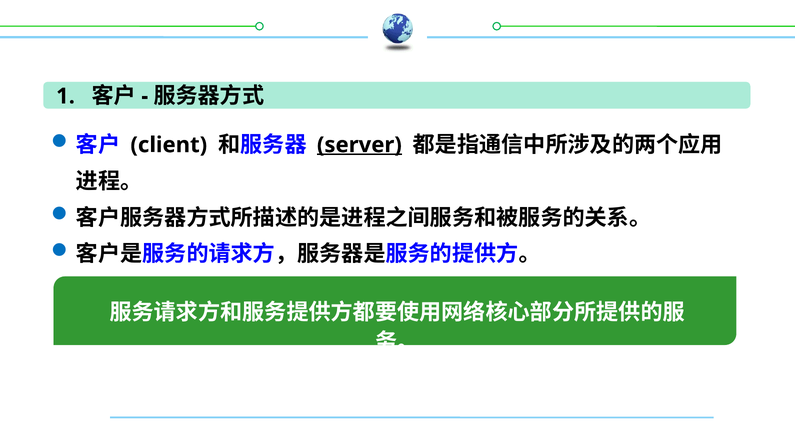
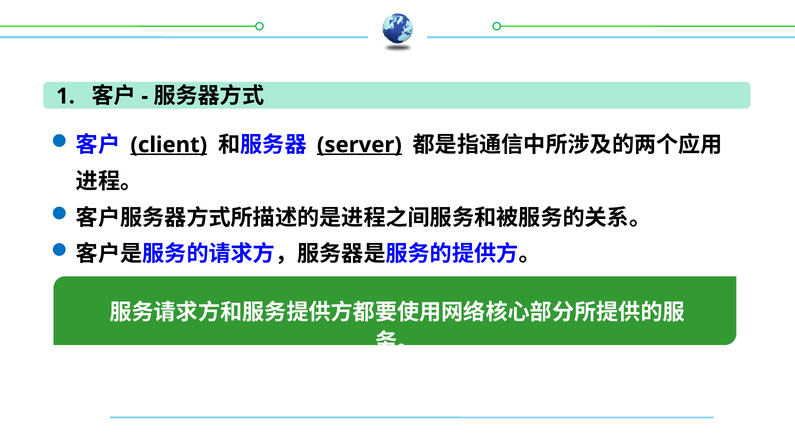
client underline: none -> present
